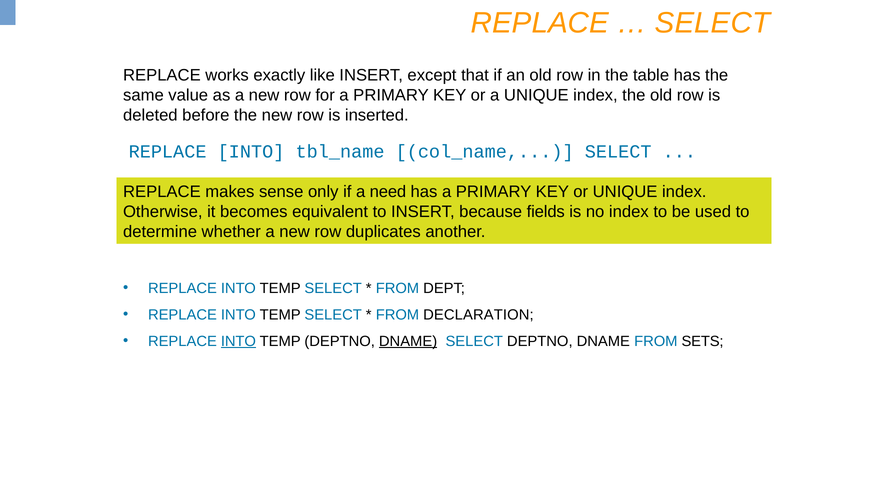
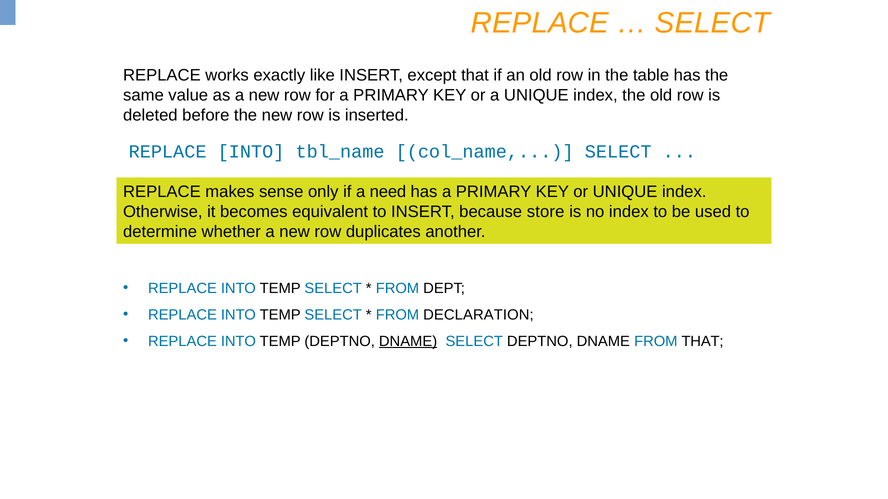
fields: fields -> store
INTO at (238, 342) underline: present -> none
FROM SETS: SETS -> THAT
